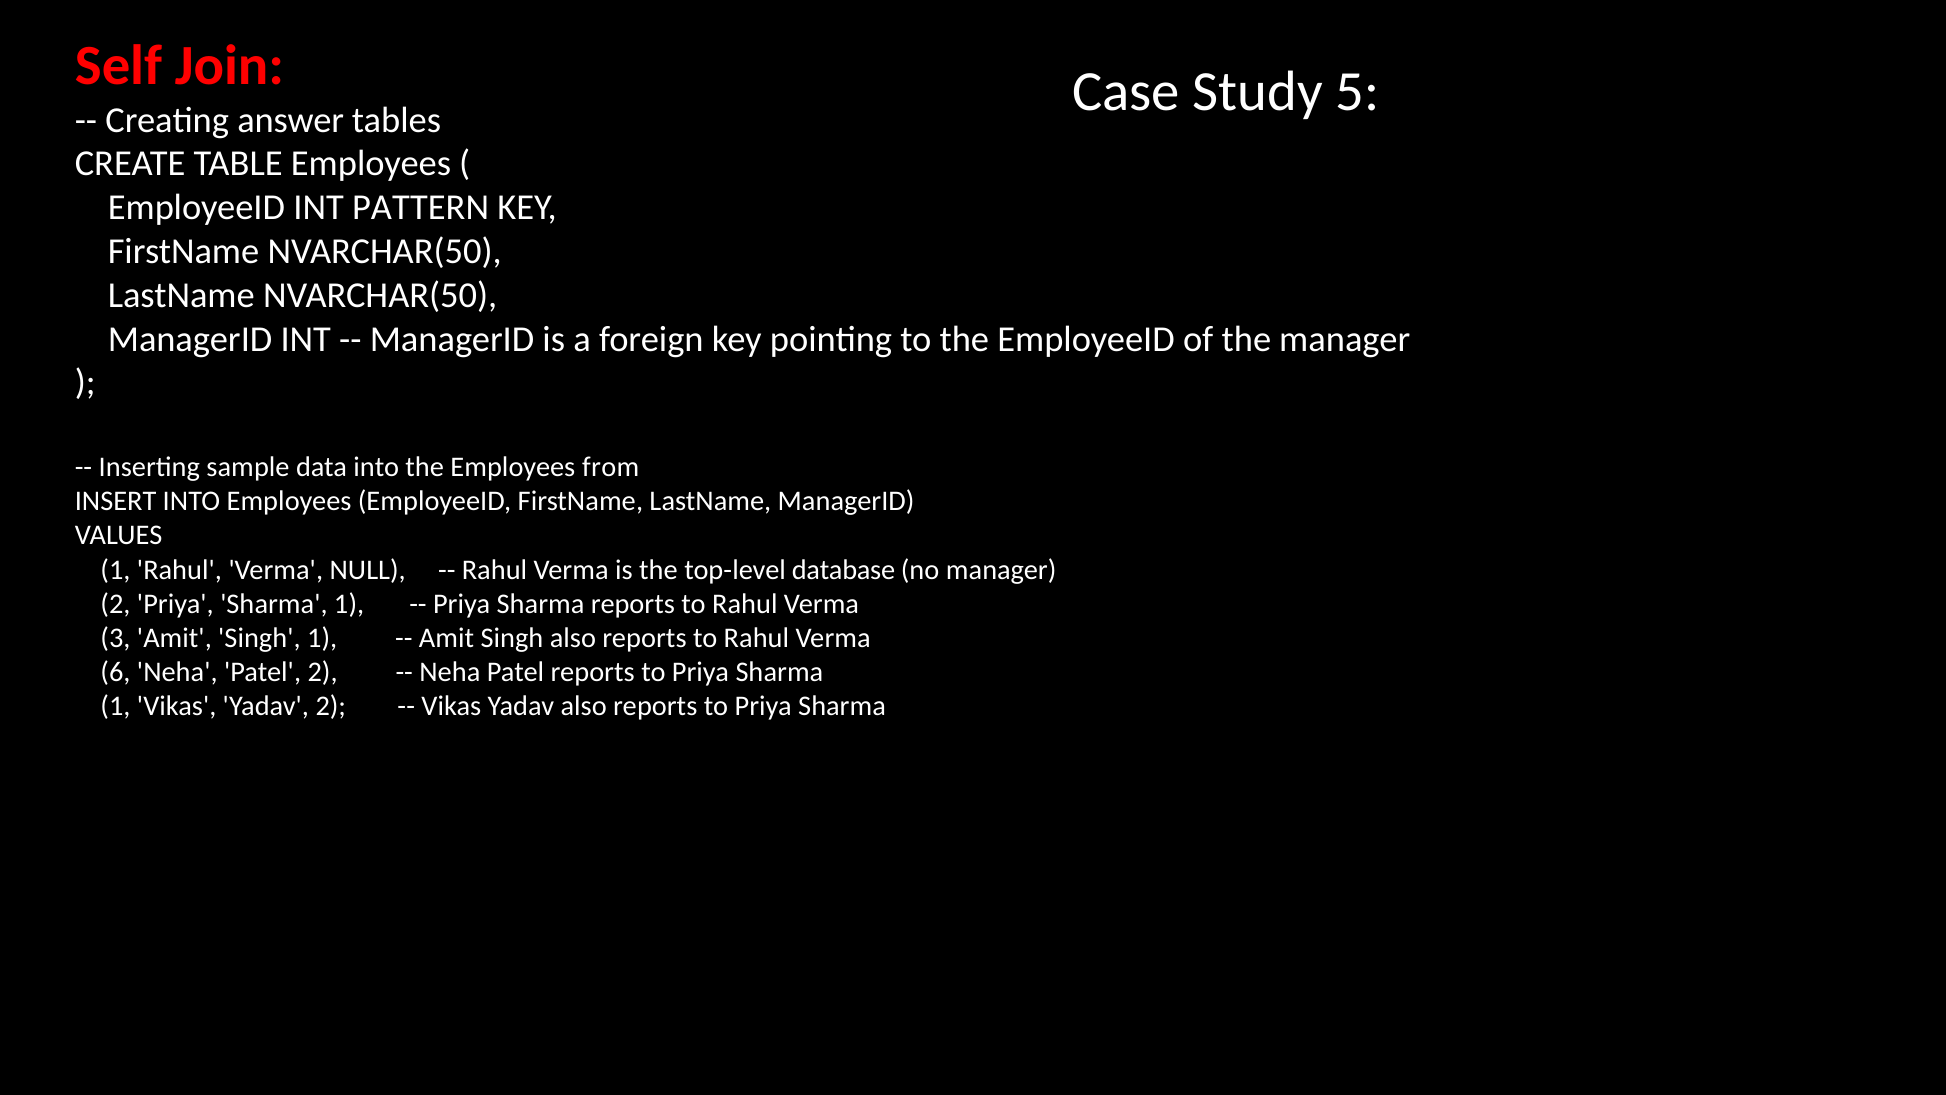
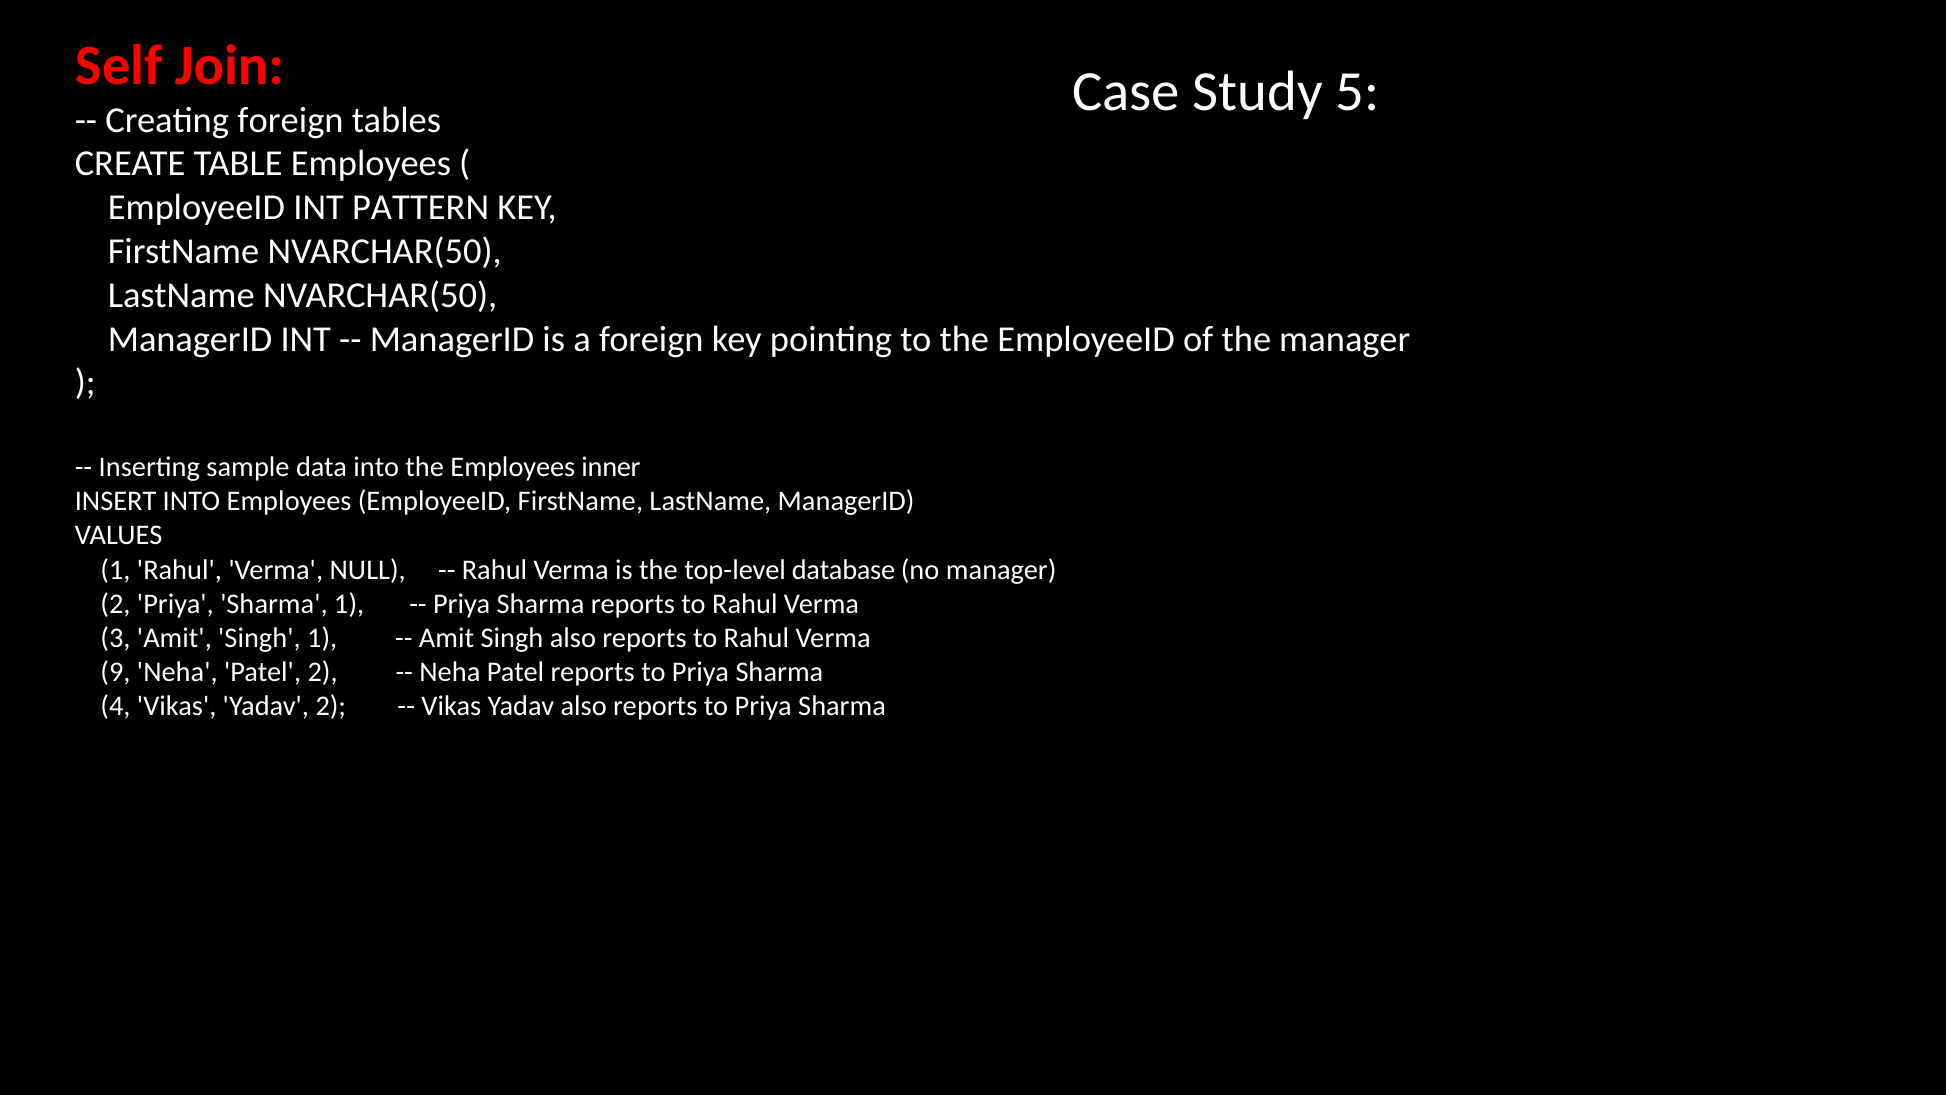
Creating answer: answer -> foreign
from: from -> inner
6: 6 -> 9
1 at (115, 706): 1 -> 4
